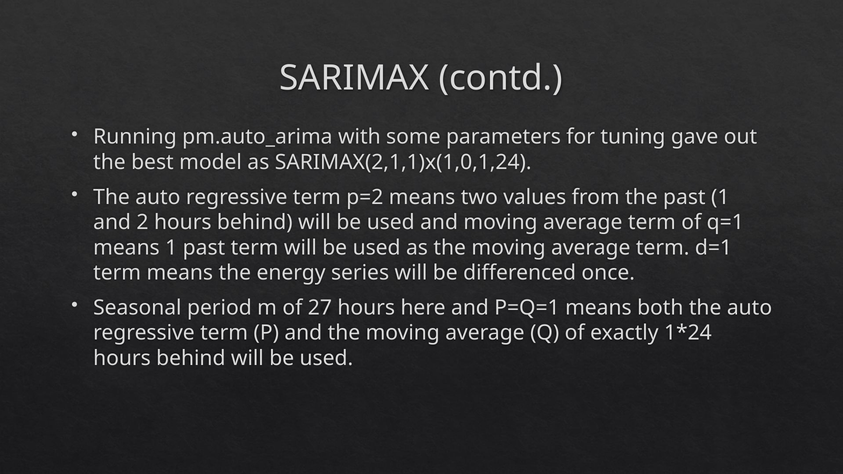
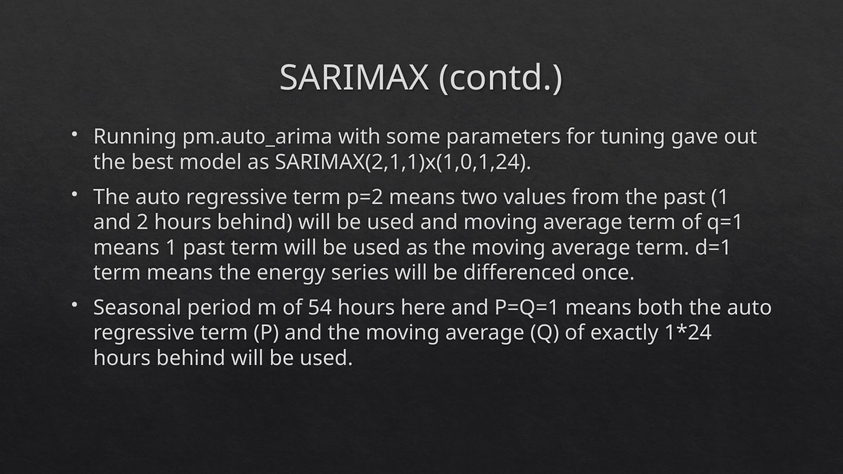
27: 27 -> 54
